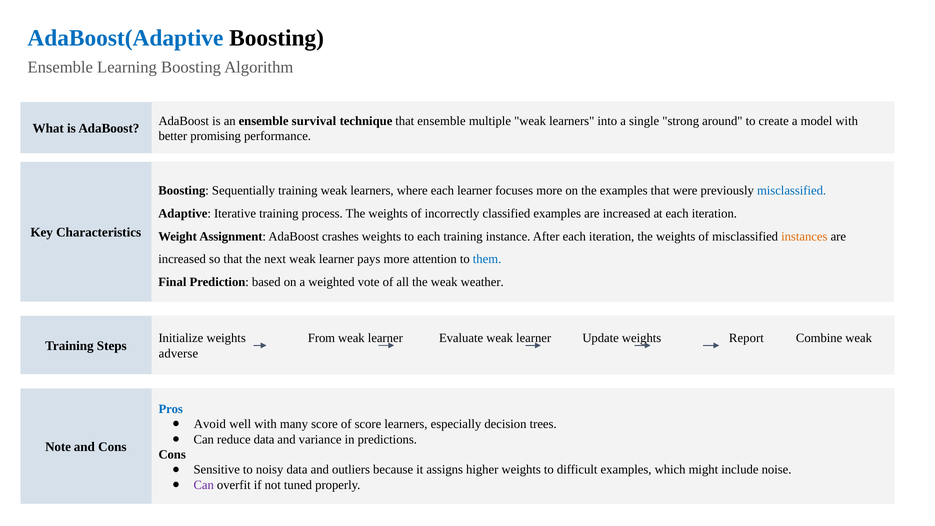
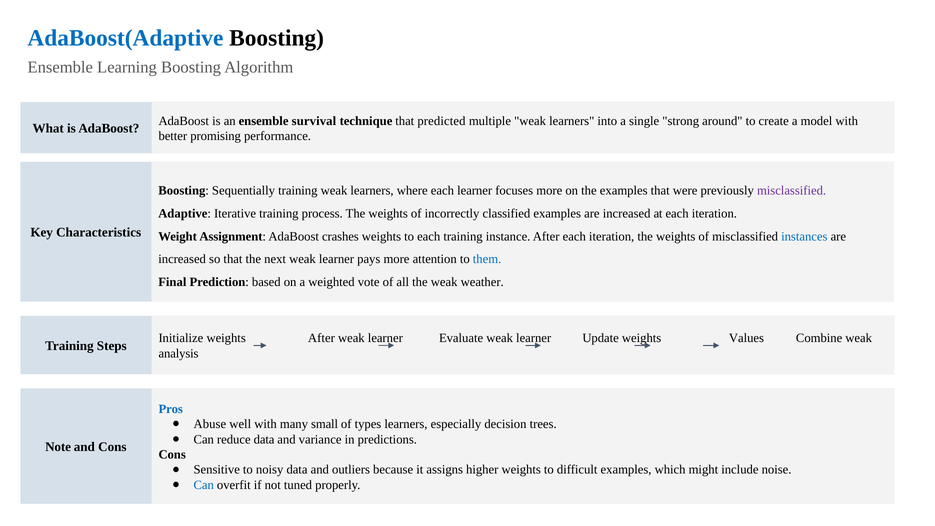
that ensemble: ensemble -> predicted
misclassified at (792, 191) colour: blue -> purple
instances colour: orange -> blue
weights From: From -> After
Report: Report -> Values
adverse: adverse -> analysis
Avoid: Avoid -> Abuse
many score: score -> small
of score: score -> types
Can at (204, 485) colour: purple -> blue
